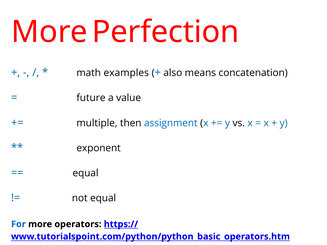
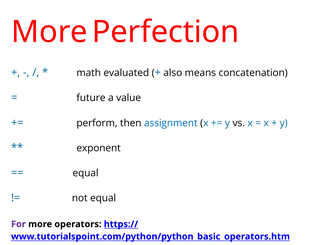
examples: examples -> evaluated
multiple: multiple -> perform
For colour: blue -> purple
